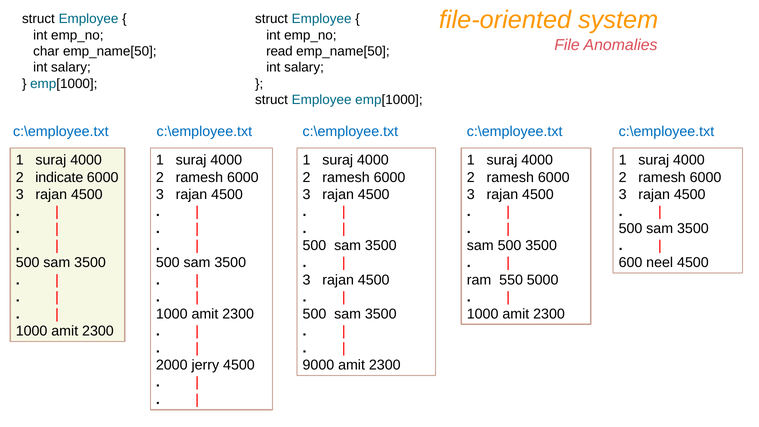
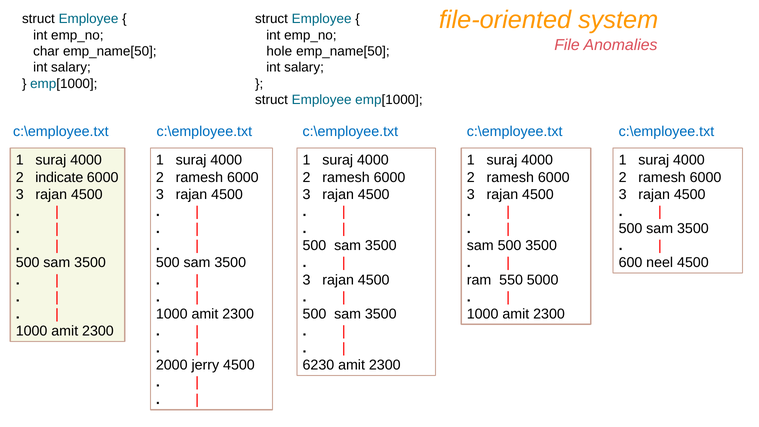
read: read -> hole
9000: 9000 -> 6230
